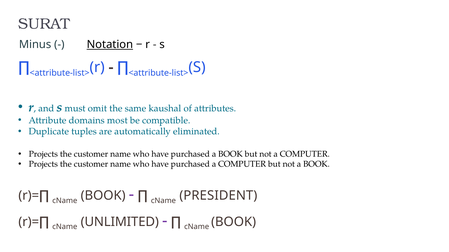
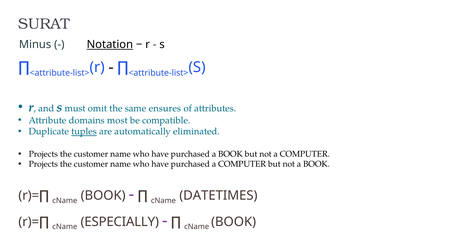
kaushal: kaushal -> ensures
tuples underline: none -> present
PRESIDENT: PRESIDENT -> DATETIMES
UNLIMITED: UNLIMITED -> ESPECIALLY
